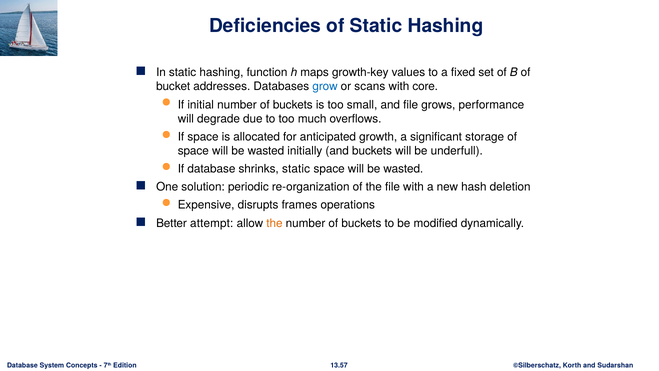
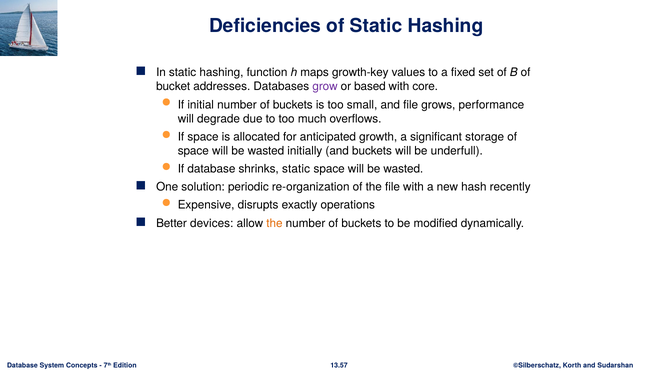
grow colour: blue -> purple
scans: scans -> based
deletion: deletion -> recently
frames: frames -> exactly
attempt: attempt -> devices
